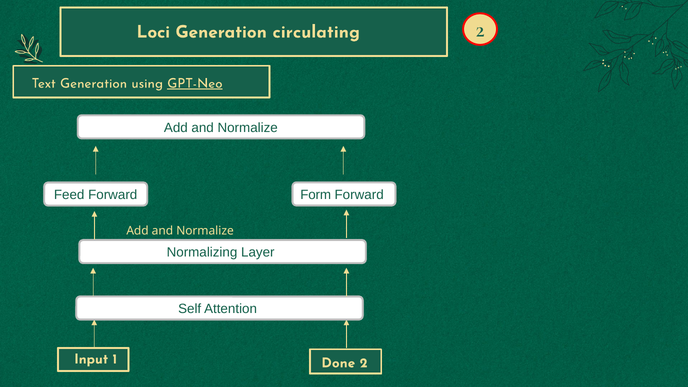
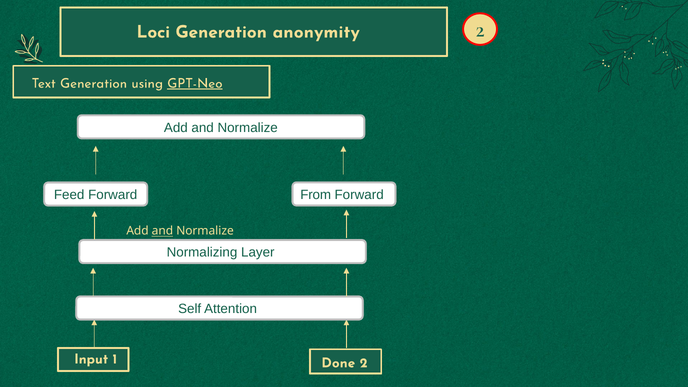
circulating: circulating -> anonymity
Form: Form -> From
and at (162, 231) underline: none -> present
